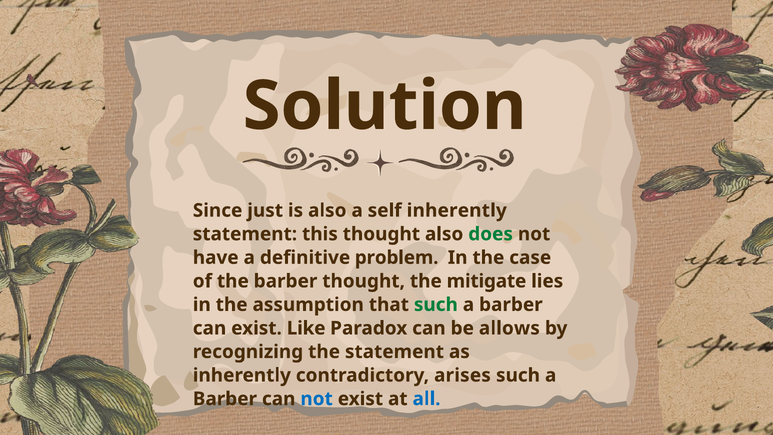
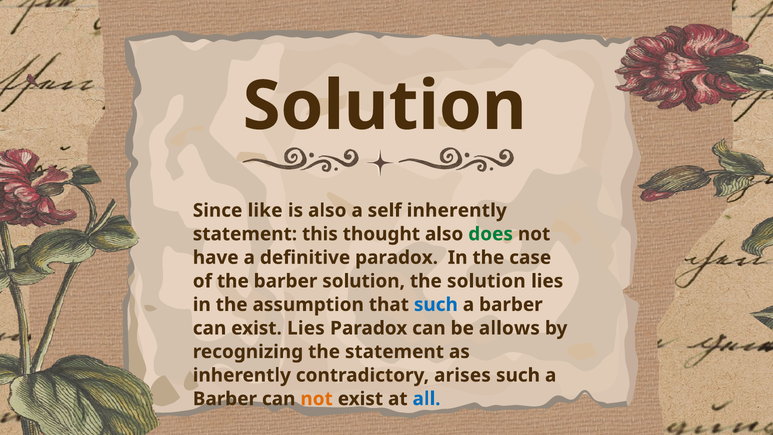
just: just -> like
definitive problem: problem -> paradox
barber thought: thought -> solution
the mitigate: mitigate -> solution
such at (436, 305) colour: green -> blue
exist Like: Like -> Lies
not at (317, 399) colour: blue -> orange
